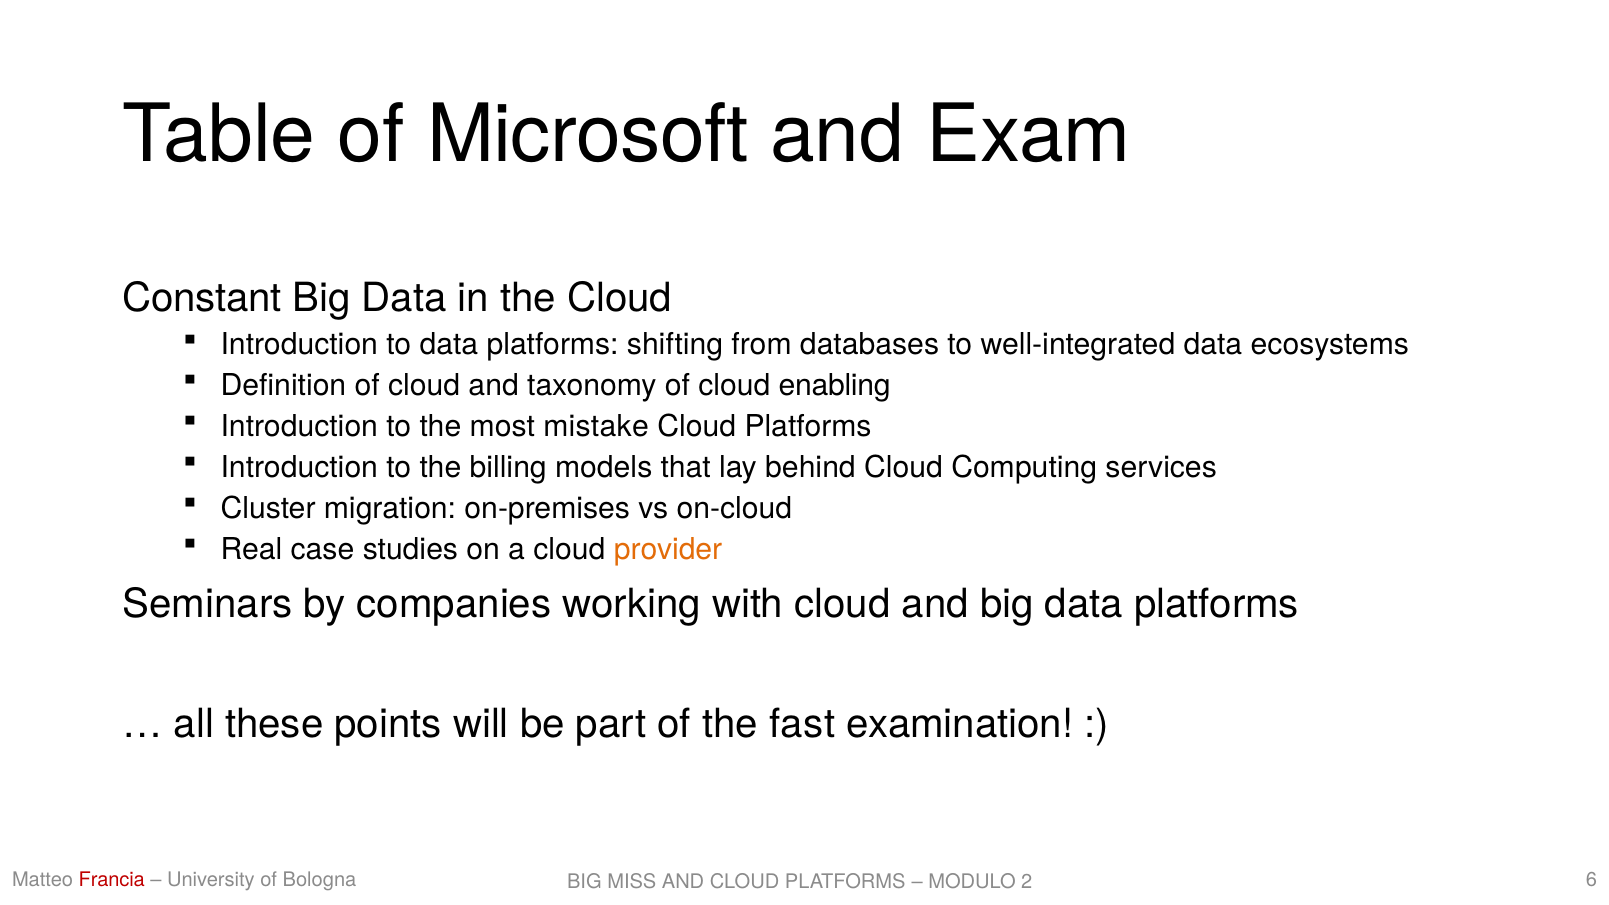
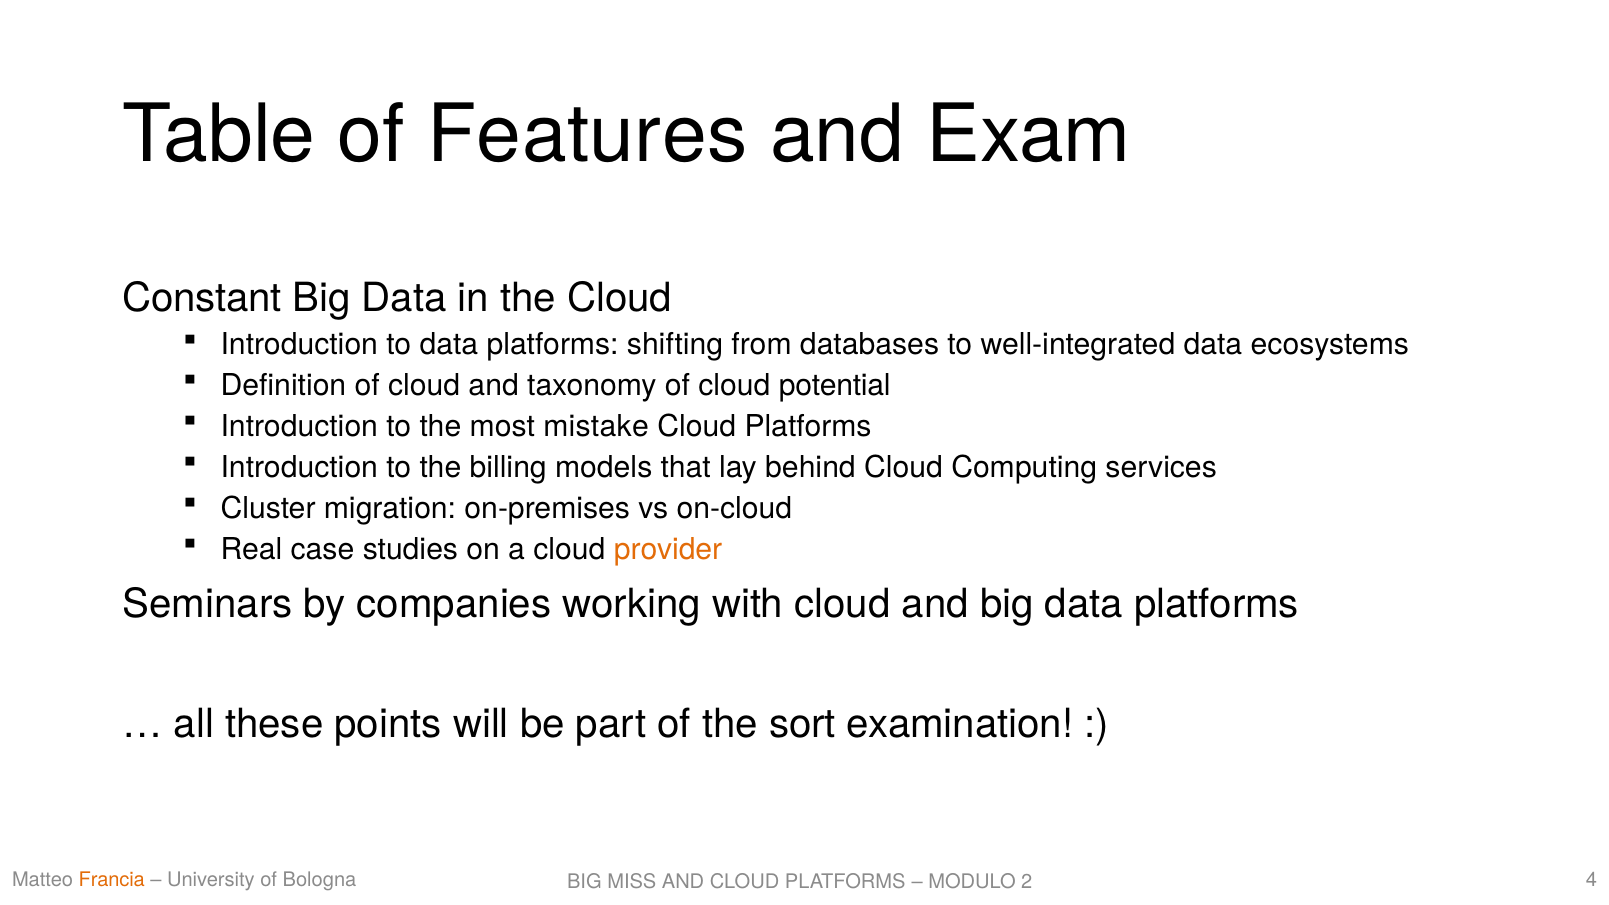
Microsoft: Microsoft -> Features
enabling: enabling -> potential
fast: fast -> sort
Francia colour: red -> orange
6: 6 -> 4
